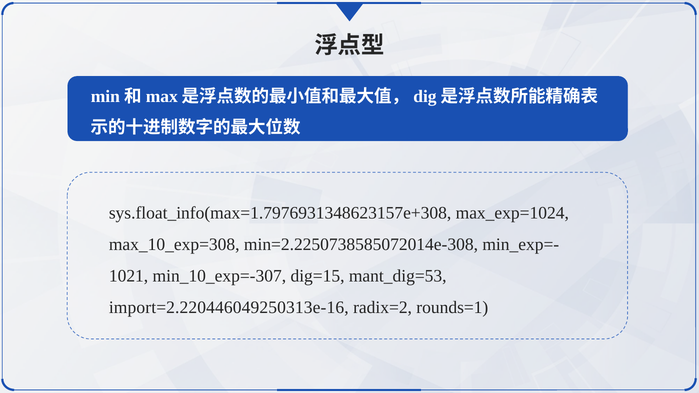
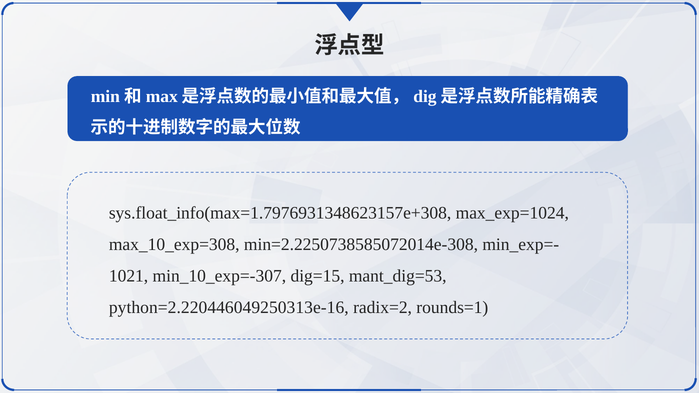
import=2.220446049250313e-16: import=2.220446049250313e-16 -> python=2.220446049250313e-16
